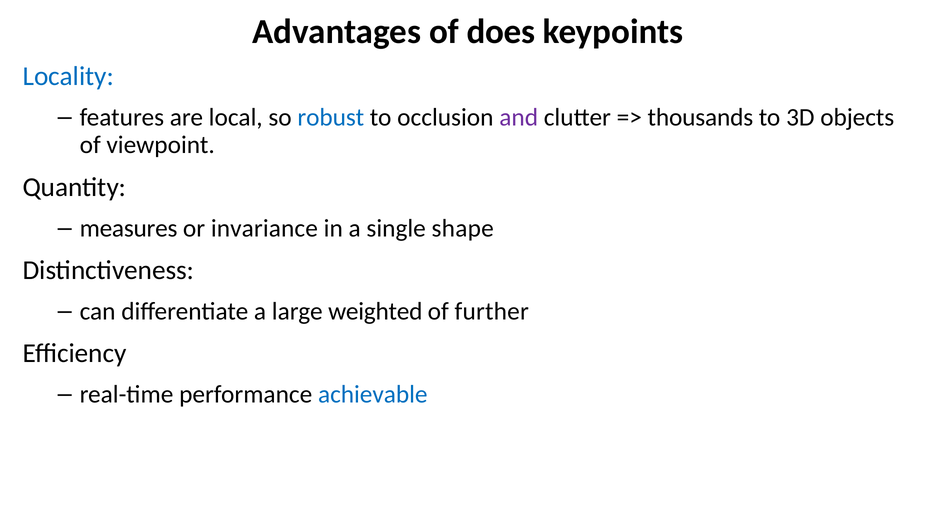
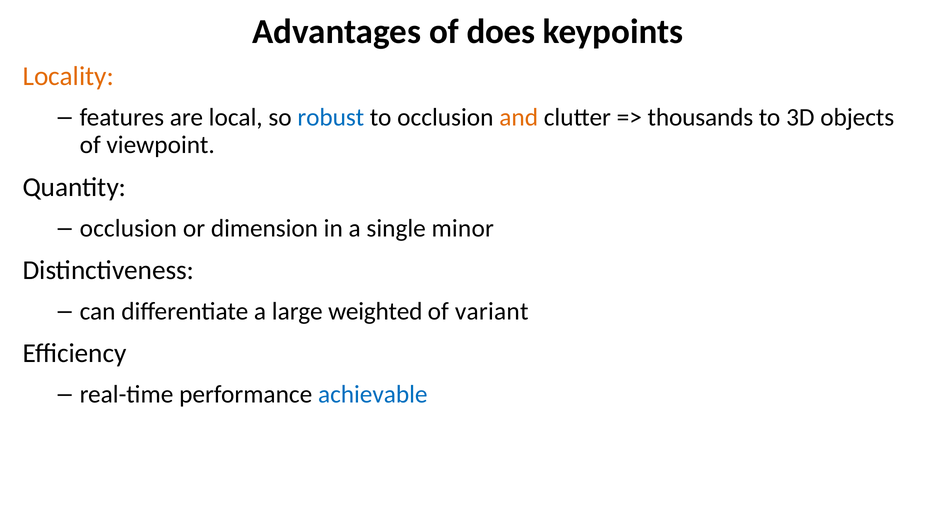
Locality colour: blue -> orange
and colour: purple -> orange
measures at (129, 228): measures -> occlusion
invariance: invariance -> dimension
shape: shape -> minor
further: further -> variant
